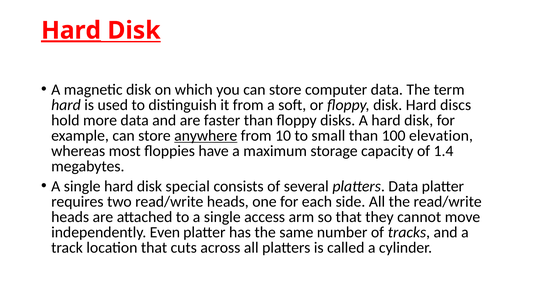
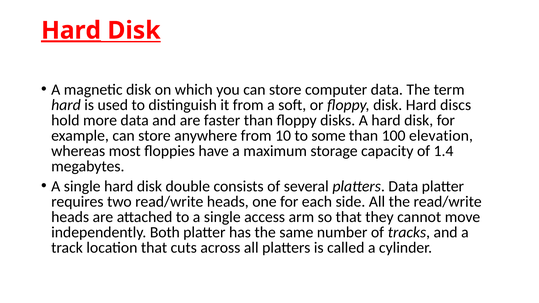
anywhere underline: present -> none
small: small -> some
special: special -> double
Even: Even -> Both
